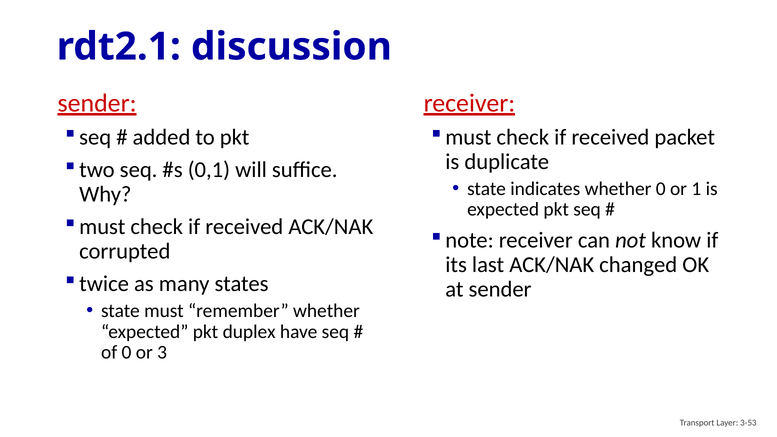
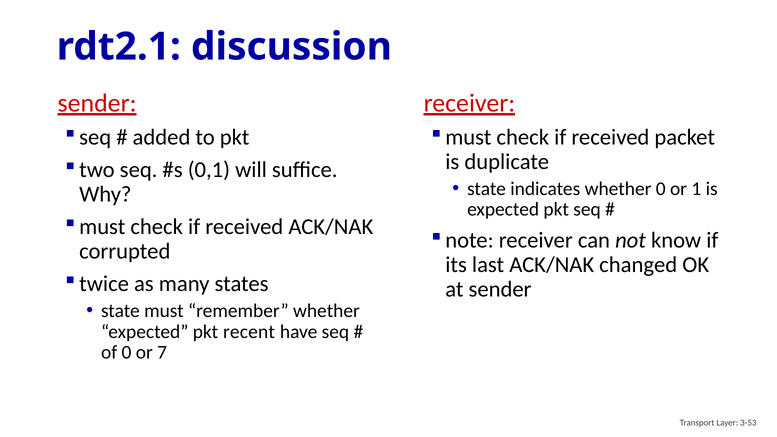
duplex: duplex -> recent
3: 3 -> 7
